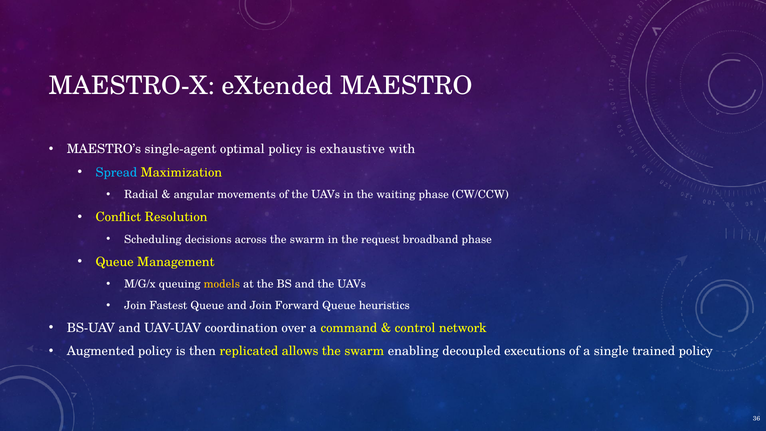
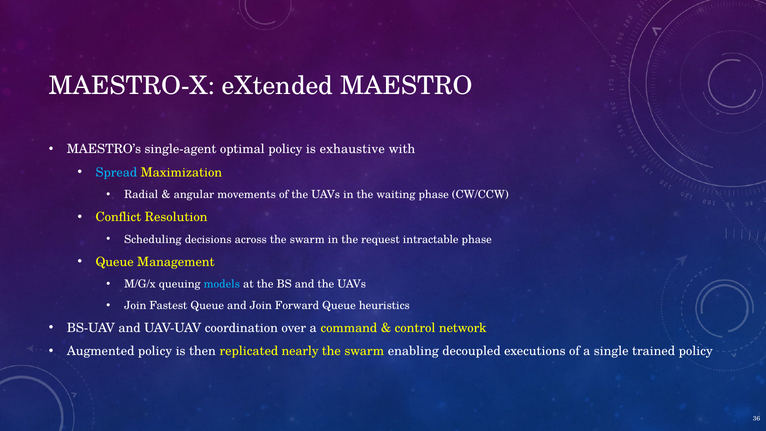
broadband: broadband -> intractable
models colour: yellow -> light blue
allows: allows -> nearly
